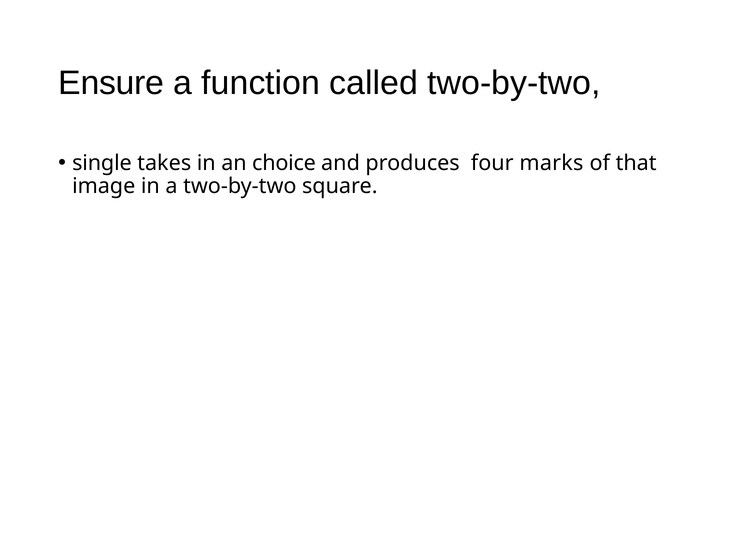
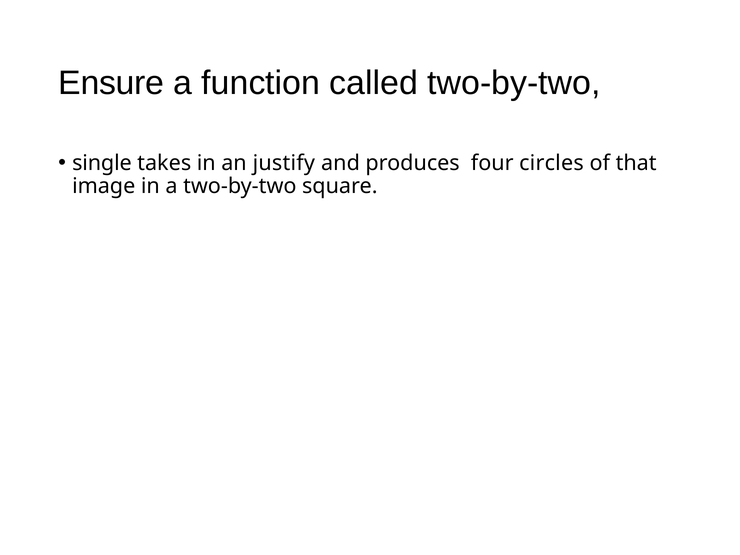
choice: choice -> justify
marks: marks -> circles
